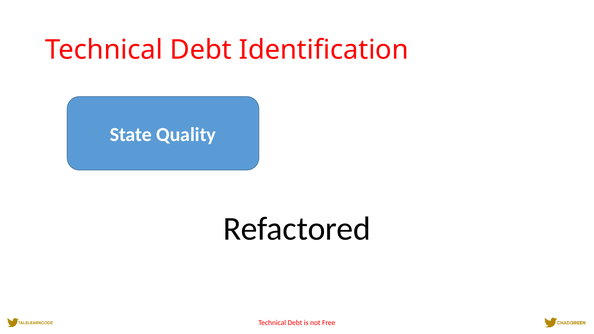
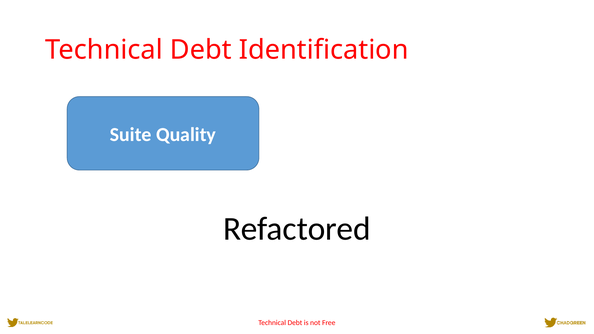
State: State -> Suite
